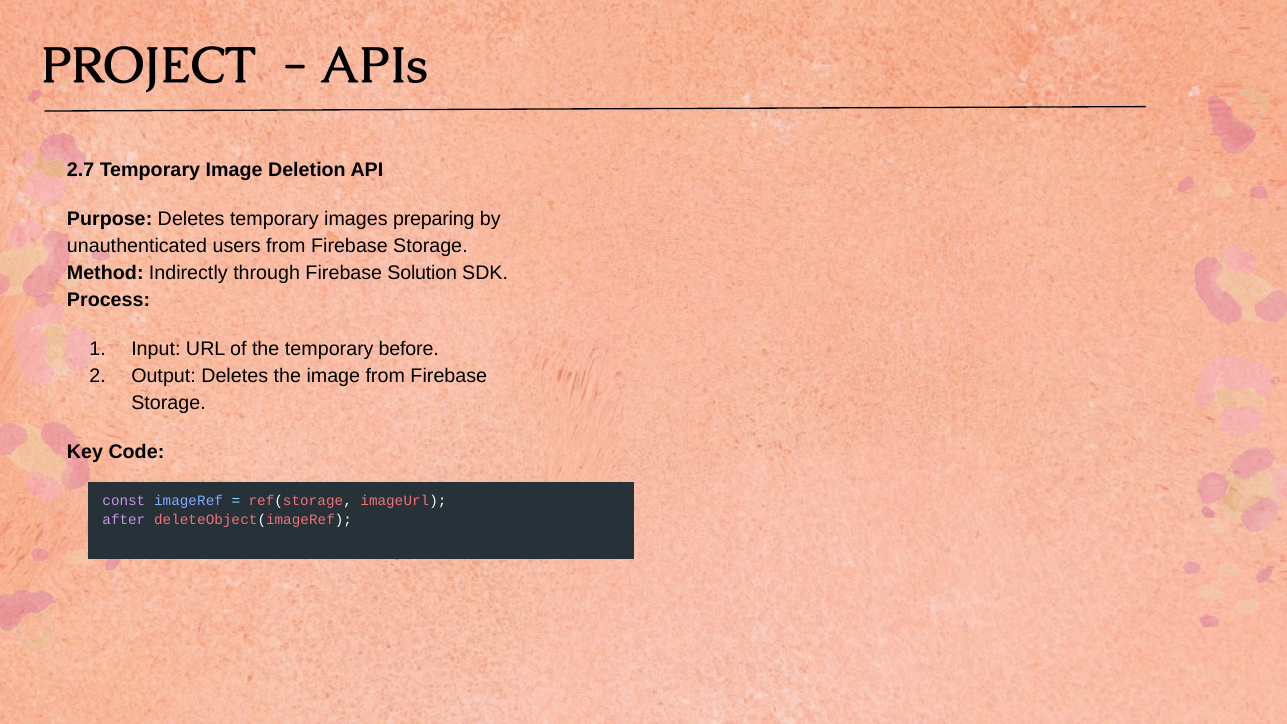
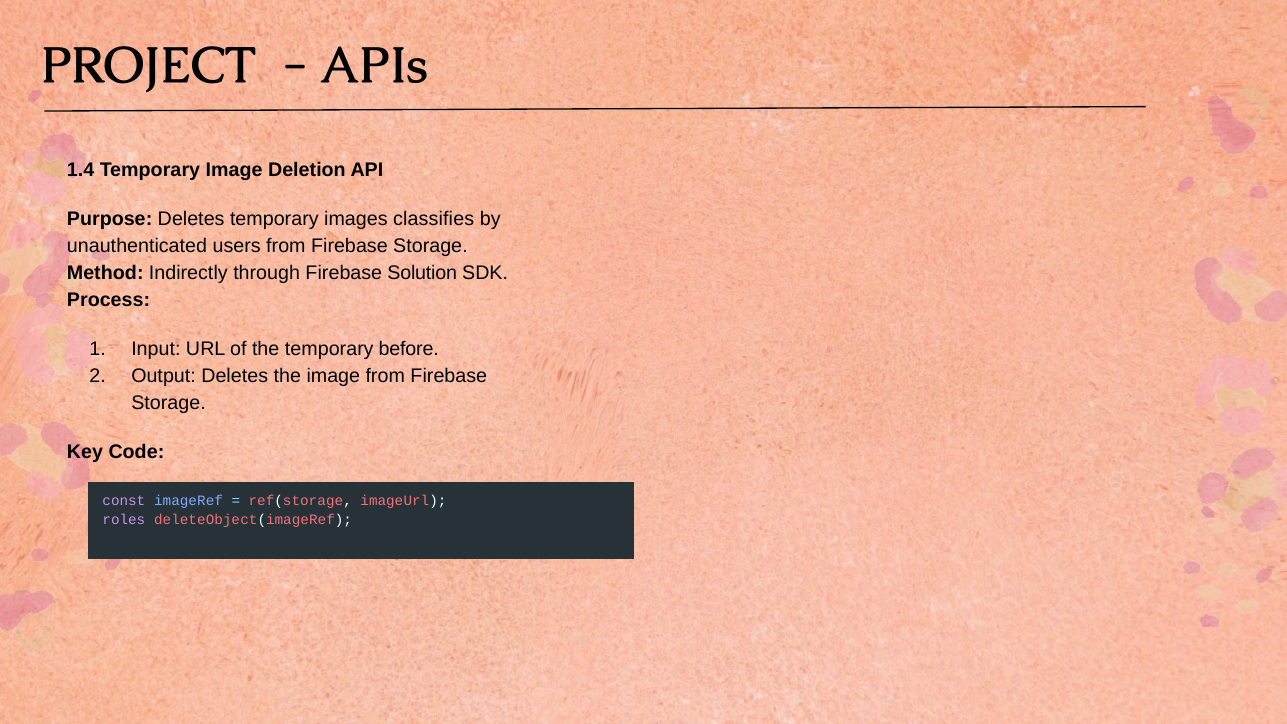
2.7: 2.7 -> 1.4
preparing: preparing -> classifies
after: after -> roles
